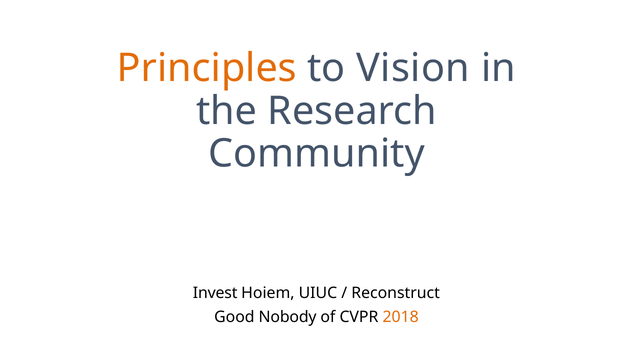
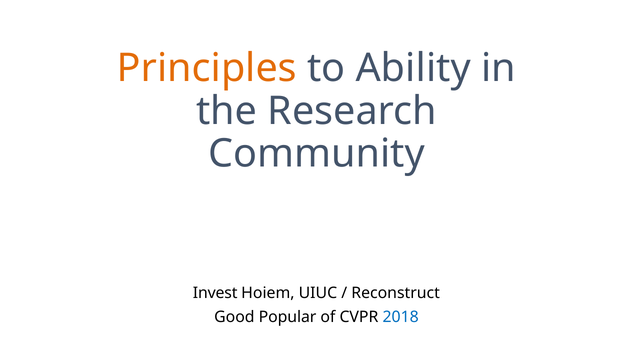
Vision: Vision -> Ability
Nobody: Nobody -> Popular
2018 colour: orange -> blue
